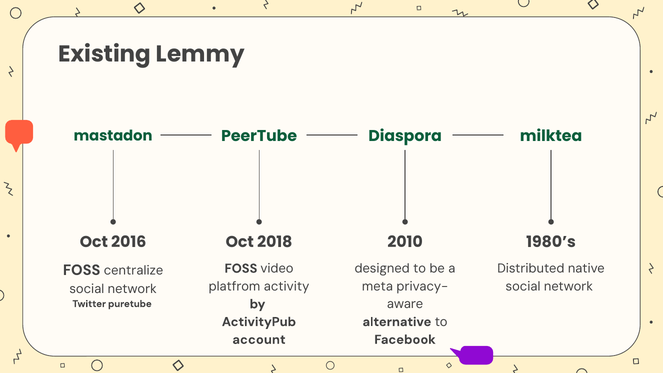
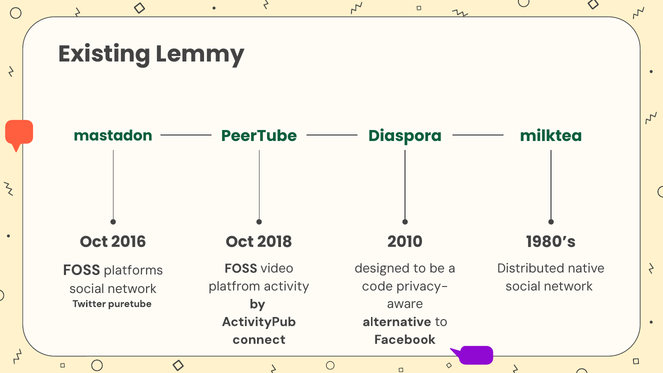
centralize: centralize -> platforms
meta: meta -> code
account: account -> connect
